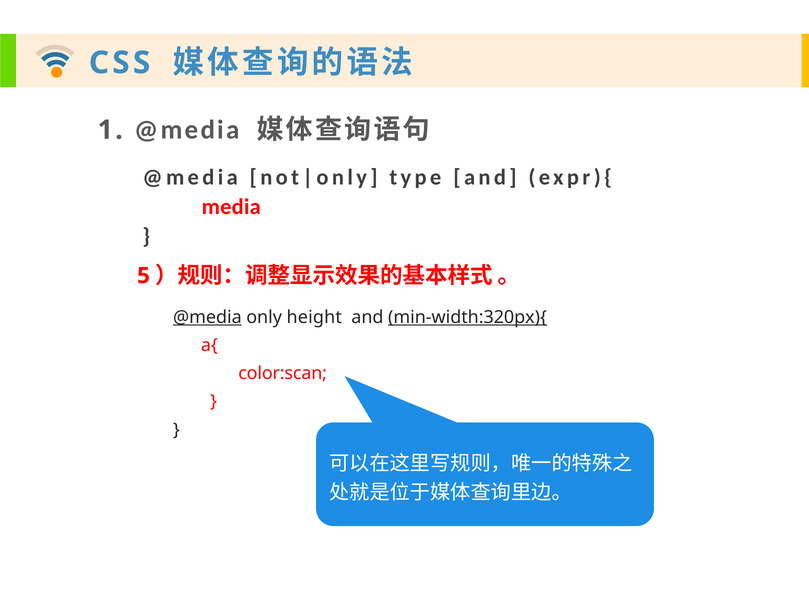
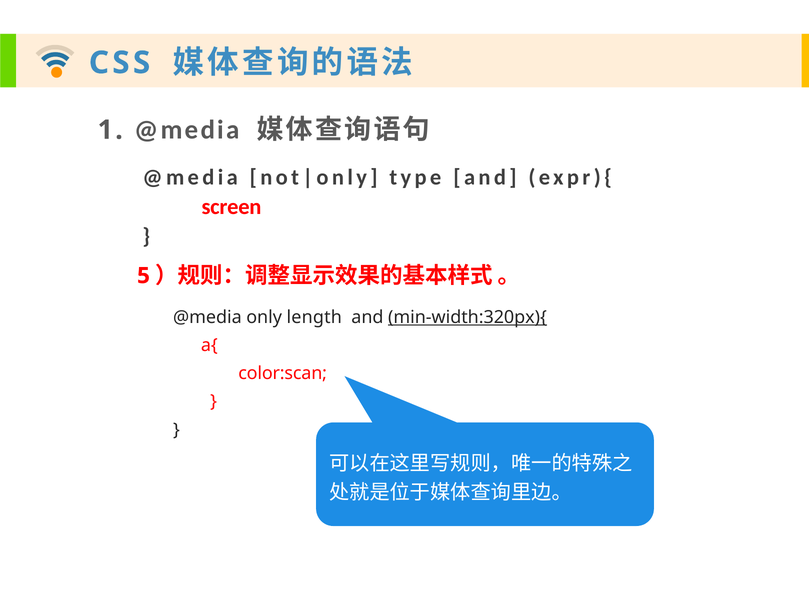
media: media -> screen
@media at (207, 317) underline: present -> none
height: height -> length
